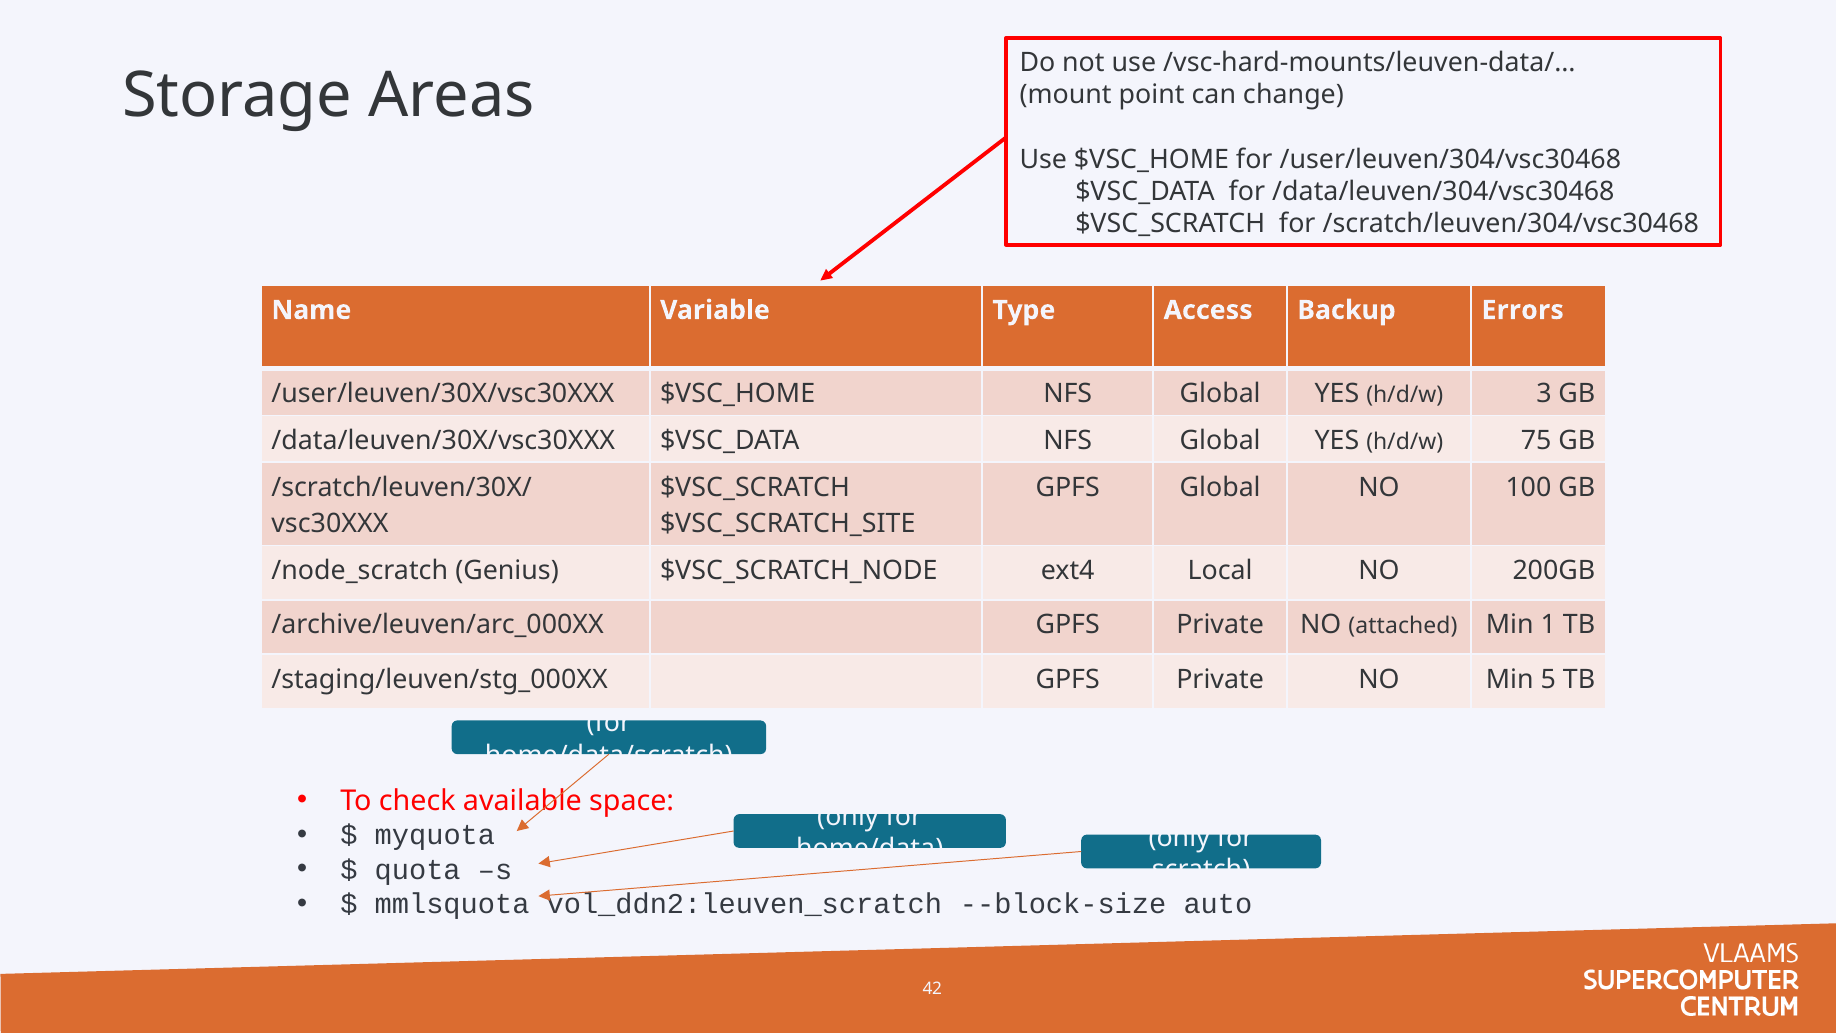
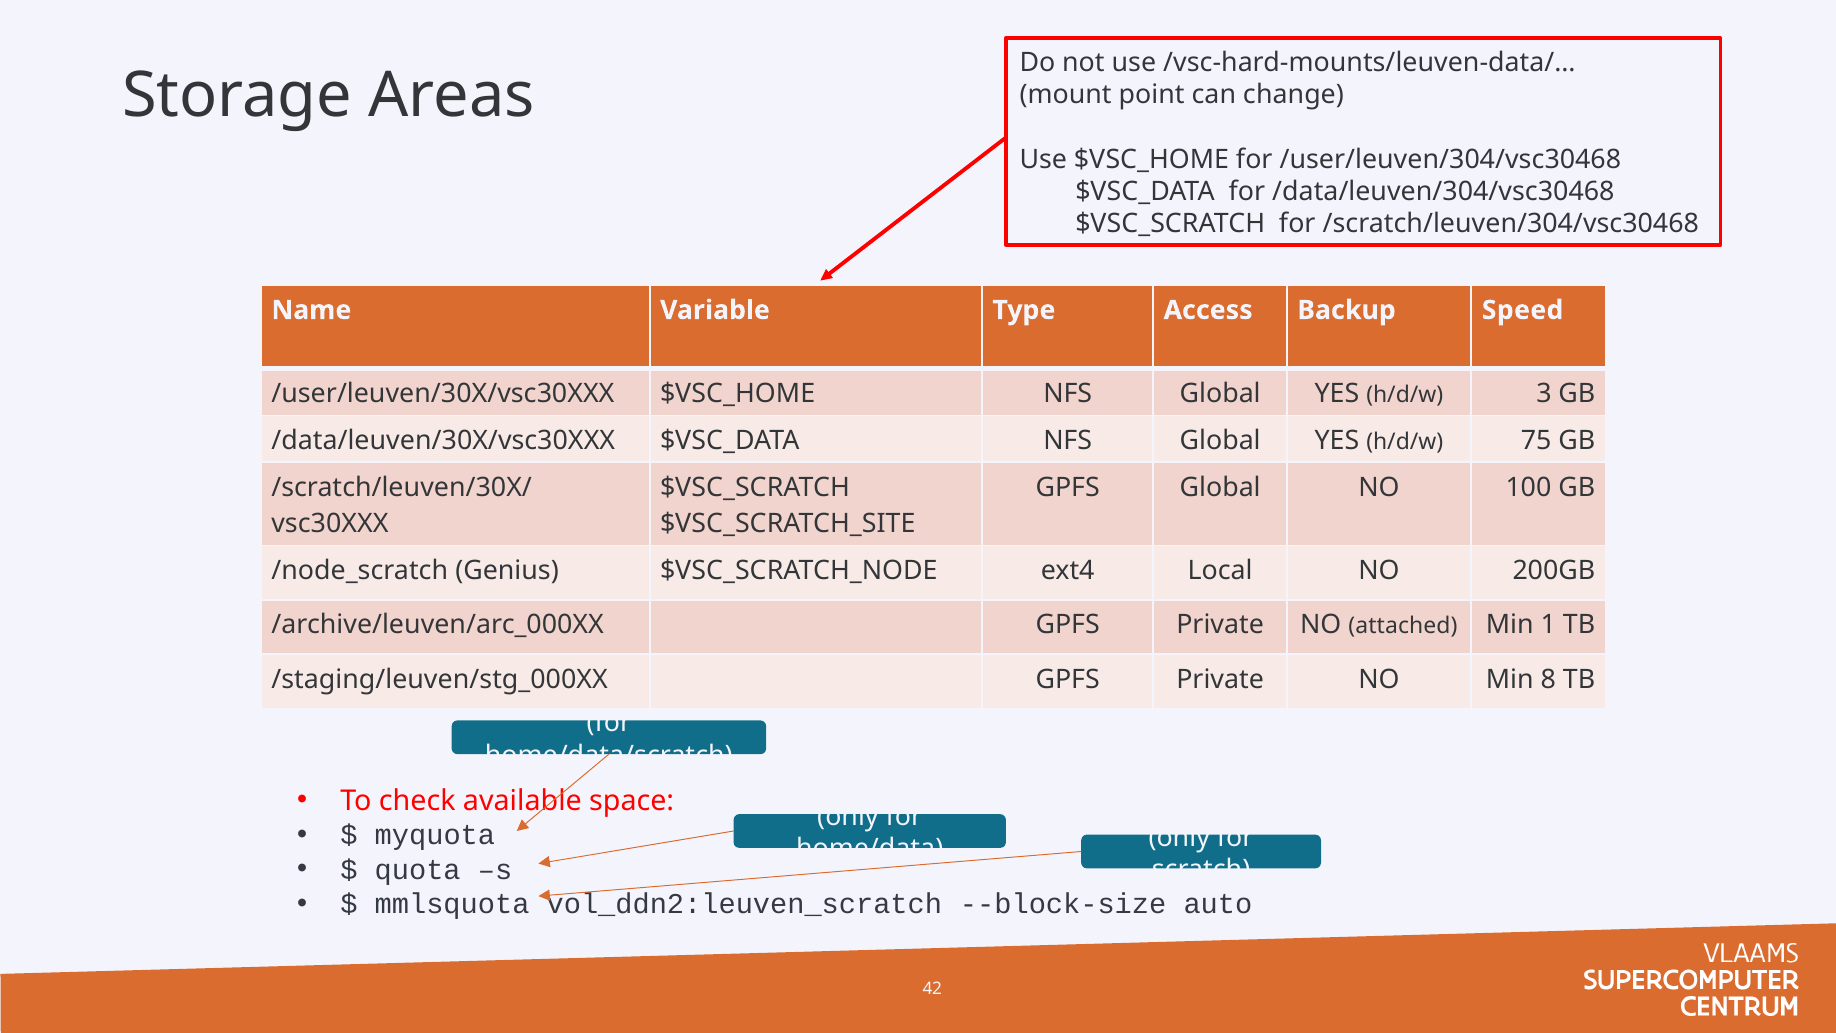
Errors: Errors -> Speed
5: 5 -> 8
